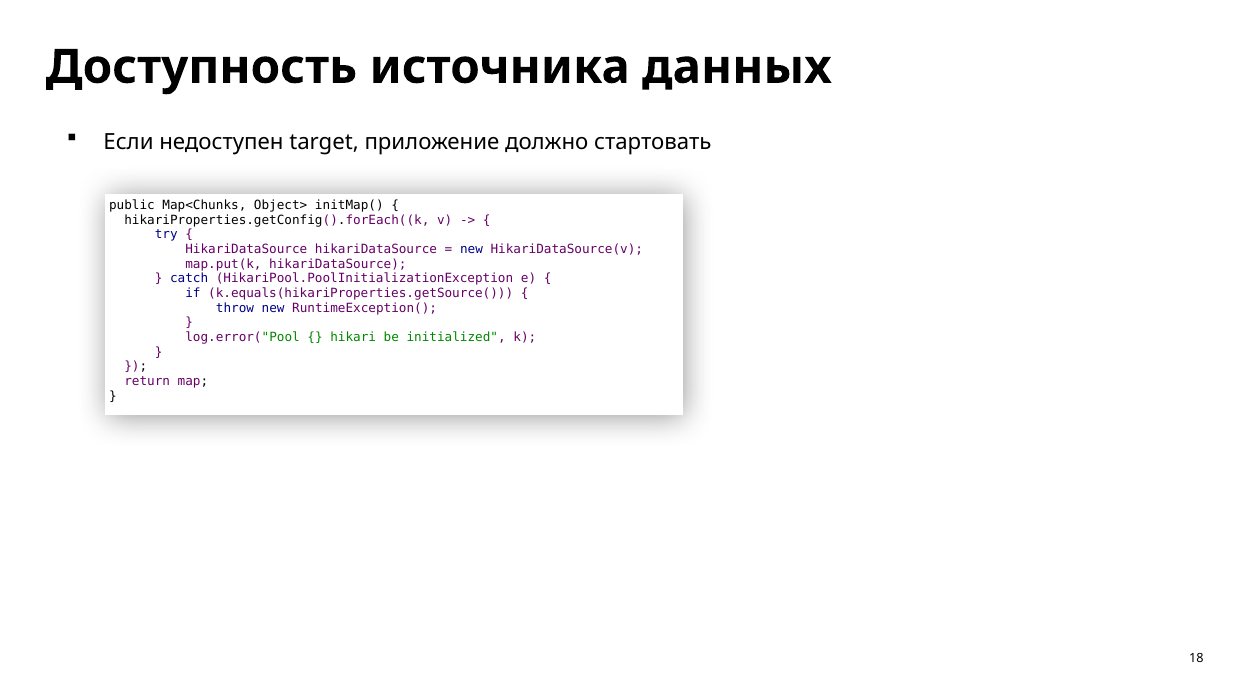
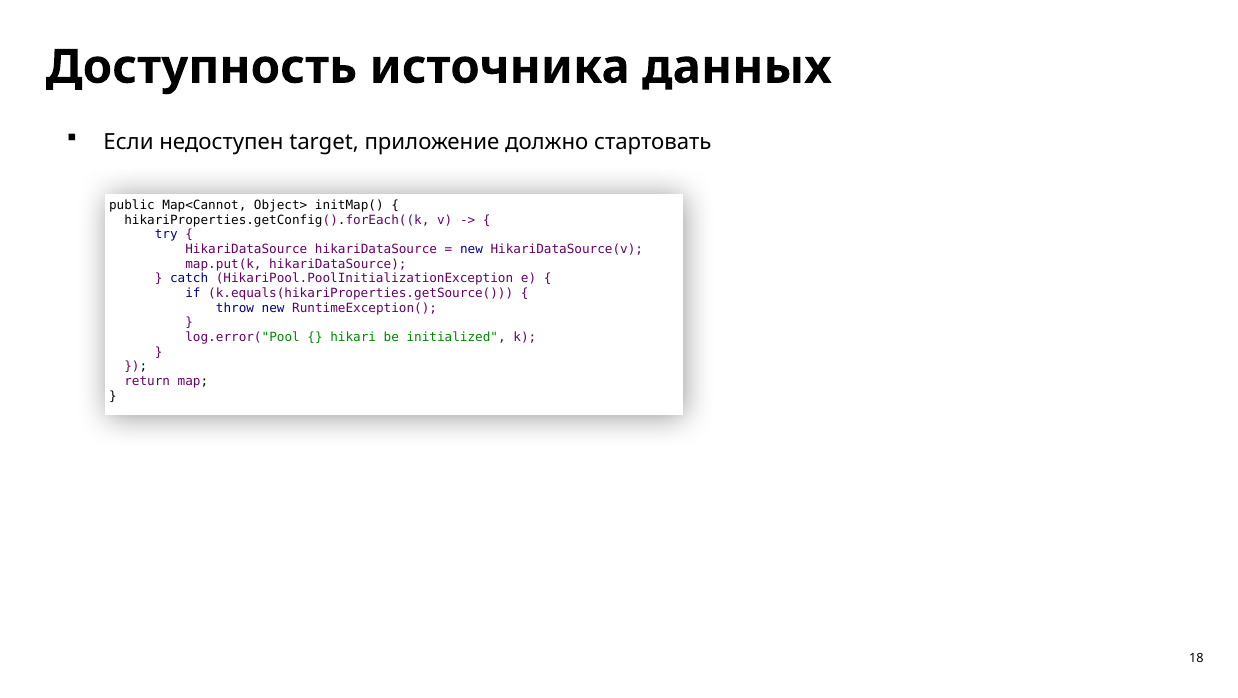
Map<Chunks: Map<Chunks -> Map<Cannot
